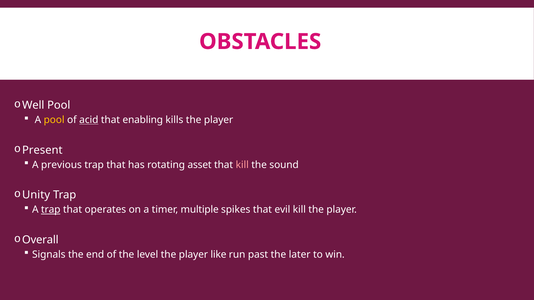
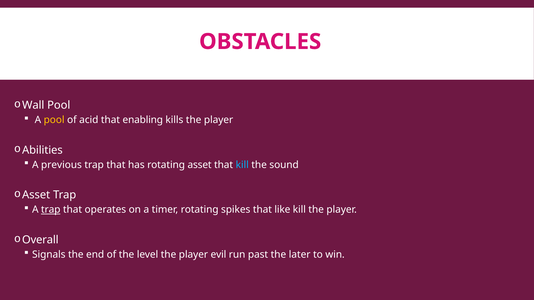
Well: Well -> Wall
acid underline: present -> none
Present: Present -> Abilities
kill at (242, 165) colour: pink -> light blue
Unity at (36, 195): Unity -> Asset
timer multiple: multiple -> rotating
evil: evil -> like
like: like -> evil
